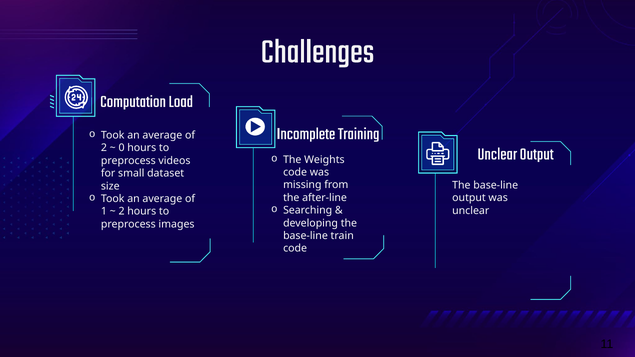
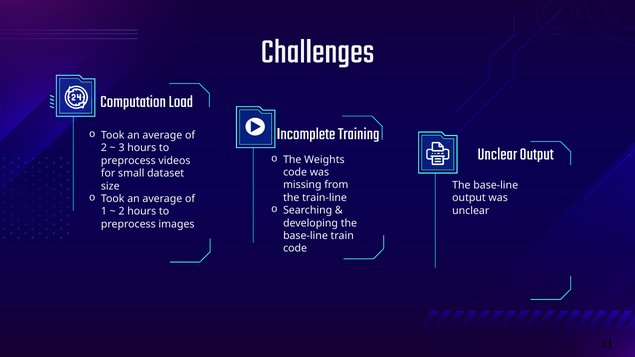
0: 0 -> 3
after-line: after-line -> train-line
